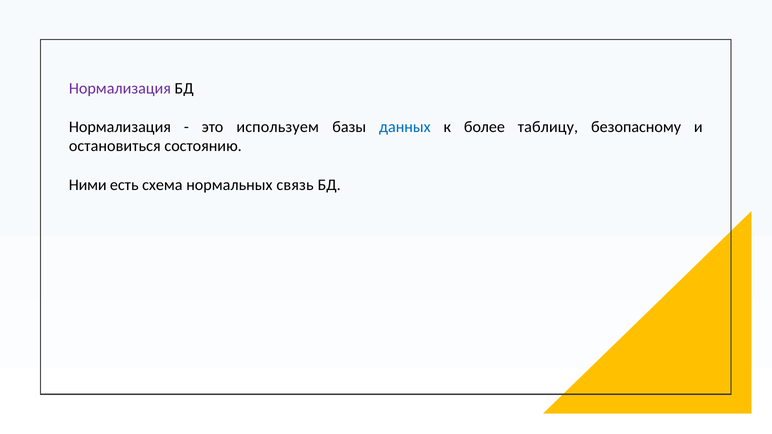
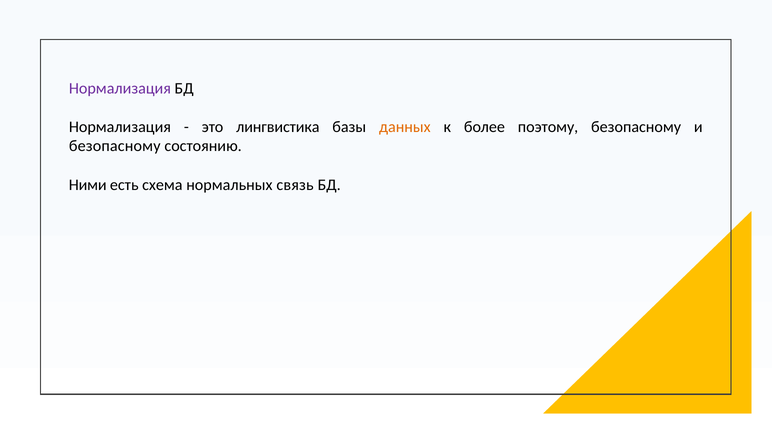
используем: используем -> лингвистика
данных colour: blue -> orange
таблицу: таблицу -> поэтому
остановиться at (115, 146): остановиться -> безопасному
